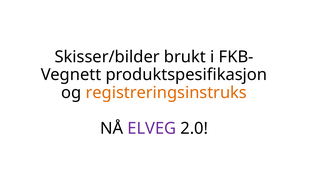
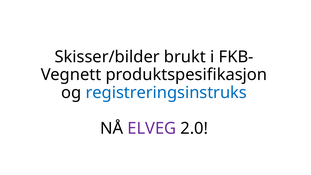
registreringsinstruks colour: orange -> blue
